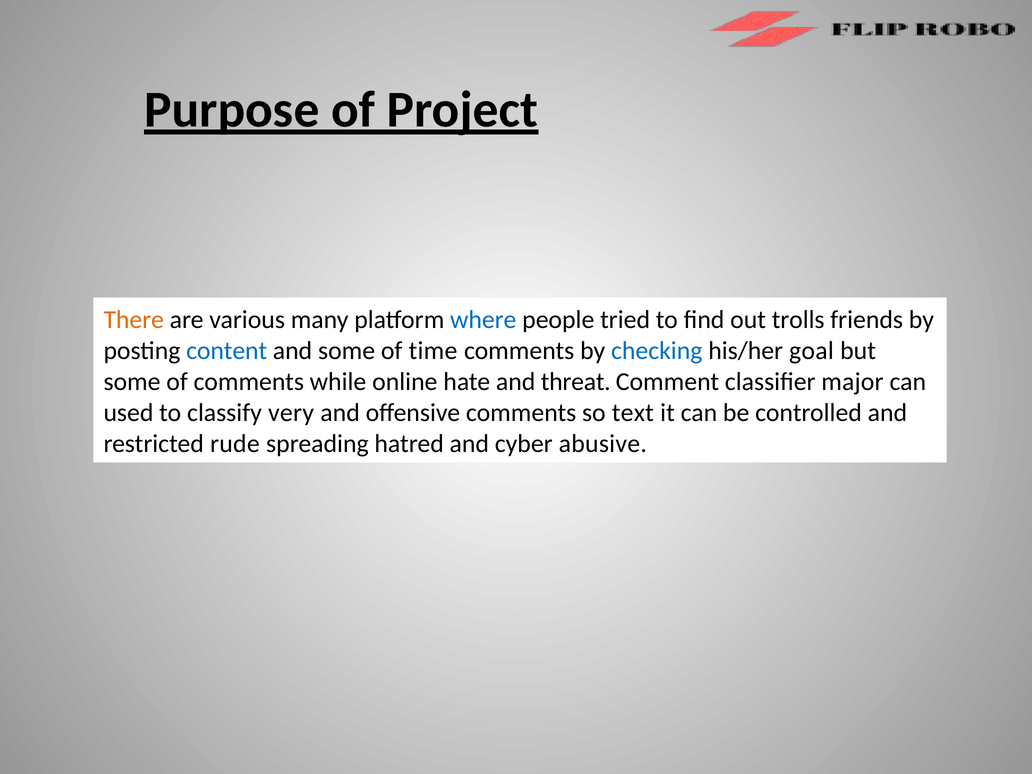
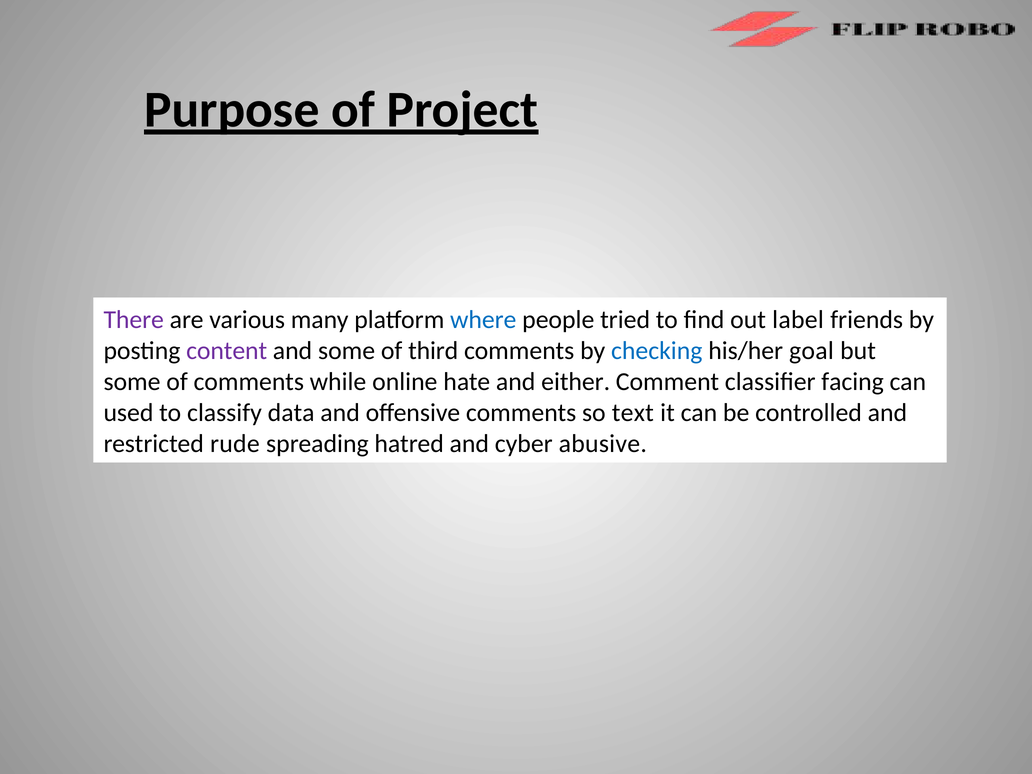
There colour: orange -> purple
trolls: trolls -> label
content colour: blue -> purple
time: time -> third
threat: threat -> either
major: major -> facing
very: very -> data
